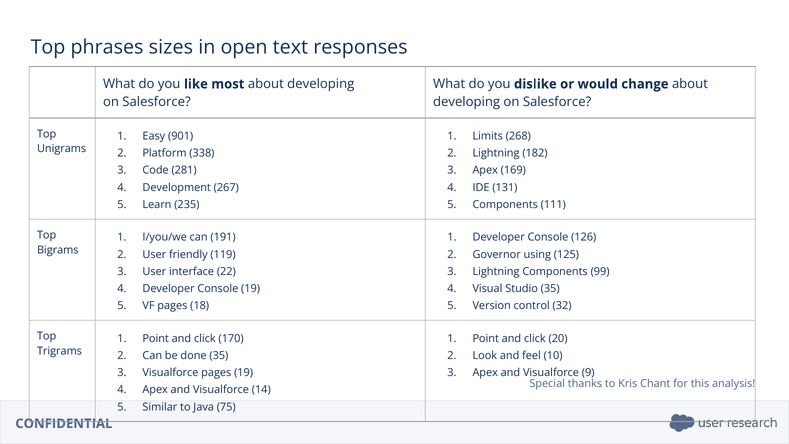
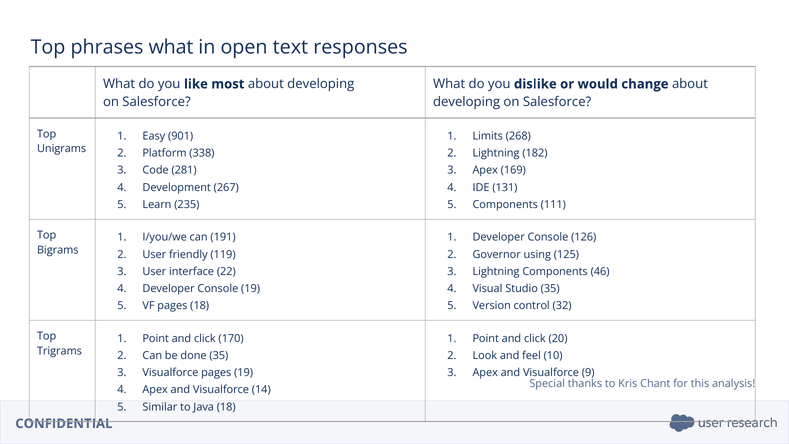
phrases sizes: sizes -> what
99: 99 -> 46
Java 75: 75 -> 18
